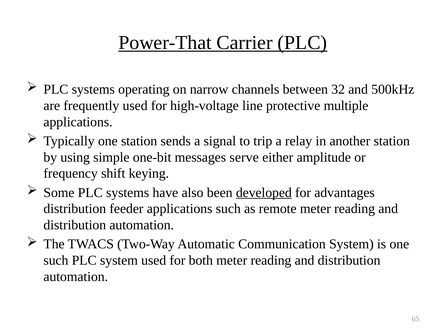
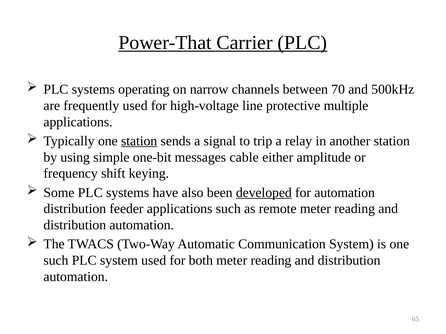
32: 32 -> 70
station at (139, 141) underline: none -> present
serve: serve -> cable
for advantages: advantages -> automation
